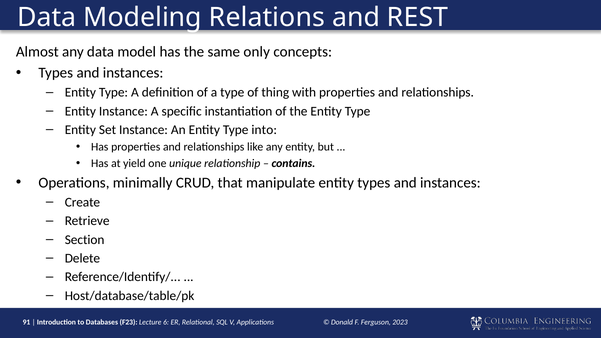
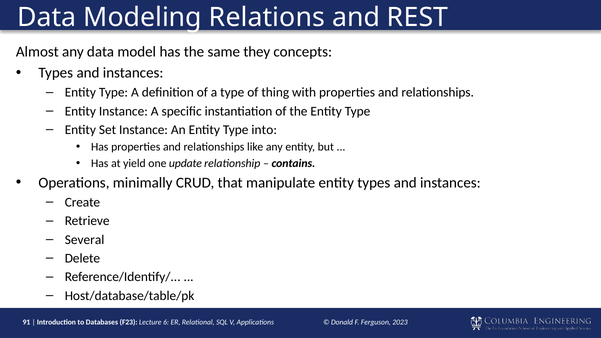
only: only -> they
unique: unique -> update
Section: Section -> Several
